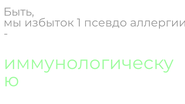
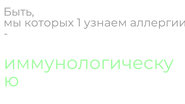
избыток: избыток -> которых
псевдо: псевдо -> узнаем
